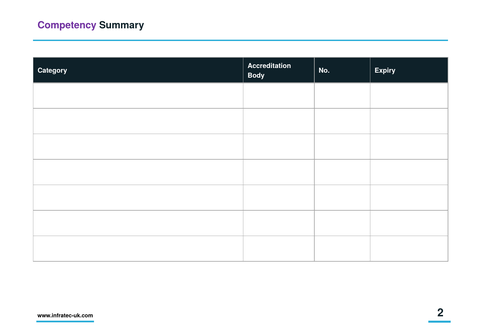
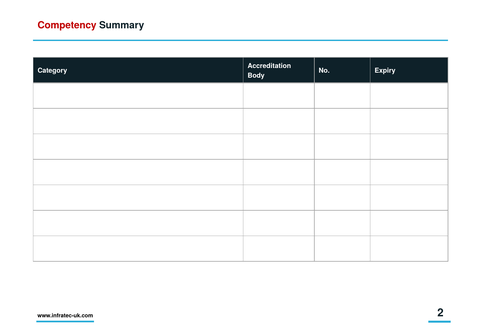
Competency colour: purple -> red
